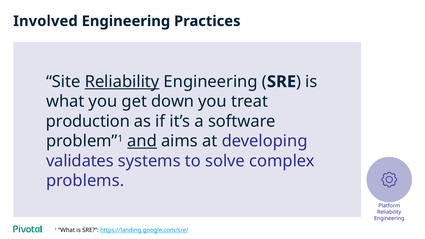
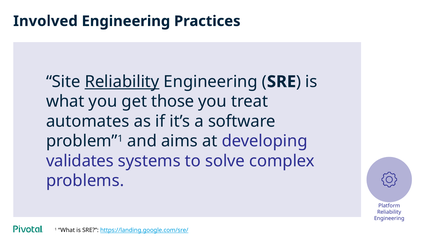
down: down -> those
production: production -> automates
and underline: present -> none
